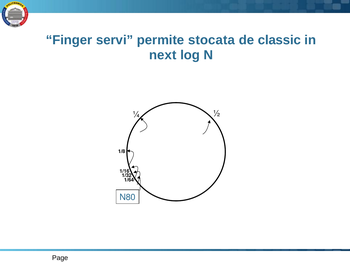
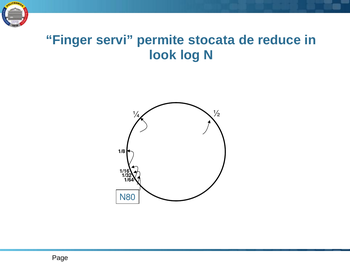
classic: classic -> reduce
next: next -> look
